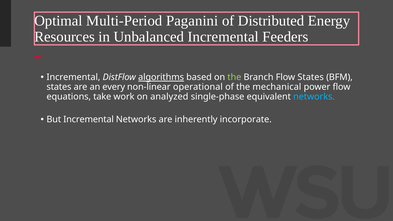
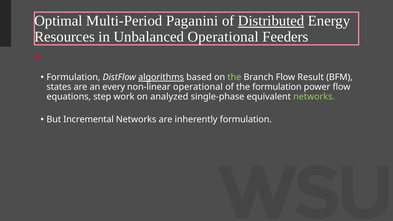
Distributed underline: none -> present
Unbalanced Incremental: Incremental -> Operational
Incremental at (73, 77): Incremental -> Formulation
Flow States: States -> Result
the mechanical: mechanical -> formulation
take: take -> step
networks at (314, 97) colour: light blue -> light green
inherently incorporate: incorporate -> formulation
